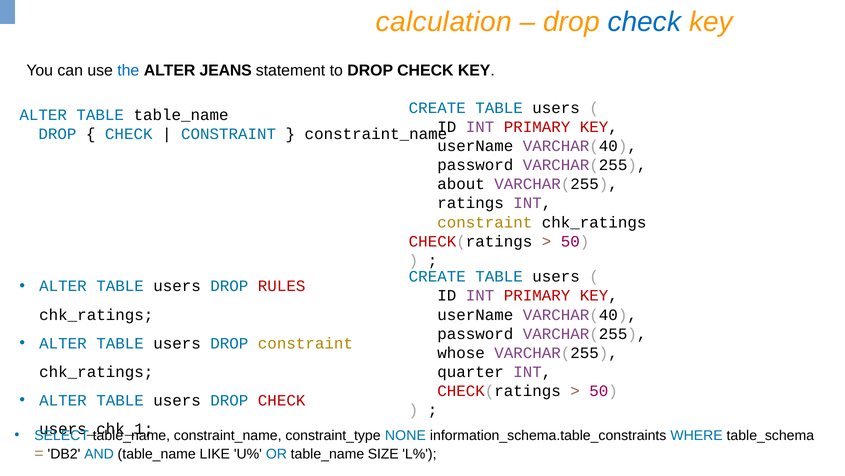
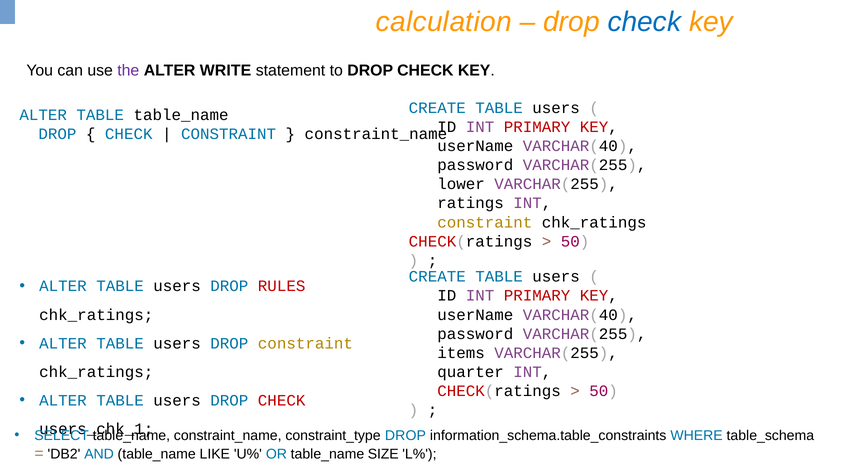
the colour: blue -> purple
JEANS: JEANS -> WRITE
about: about -> lower
whose: whose -> items
constraint_type NONE: NONE -> DROP
